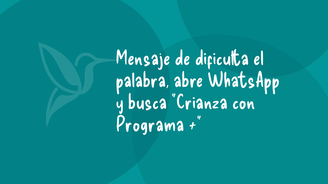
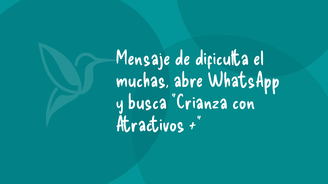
palabra: palabra -> muchas
Programa: Programa -> Atractivos
